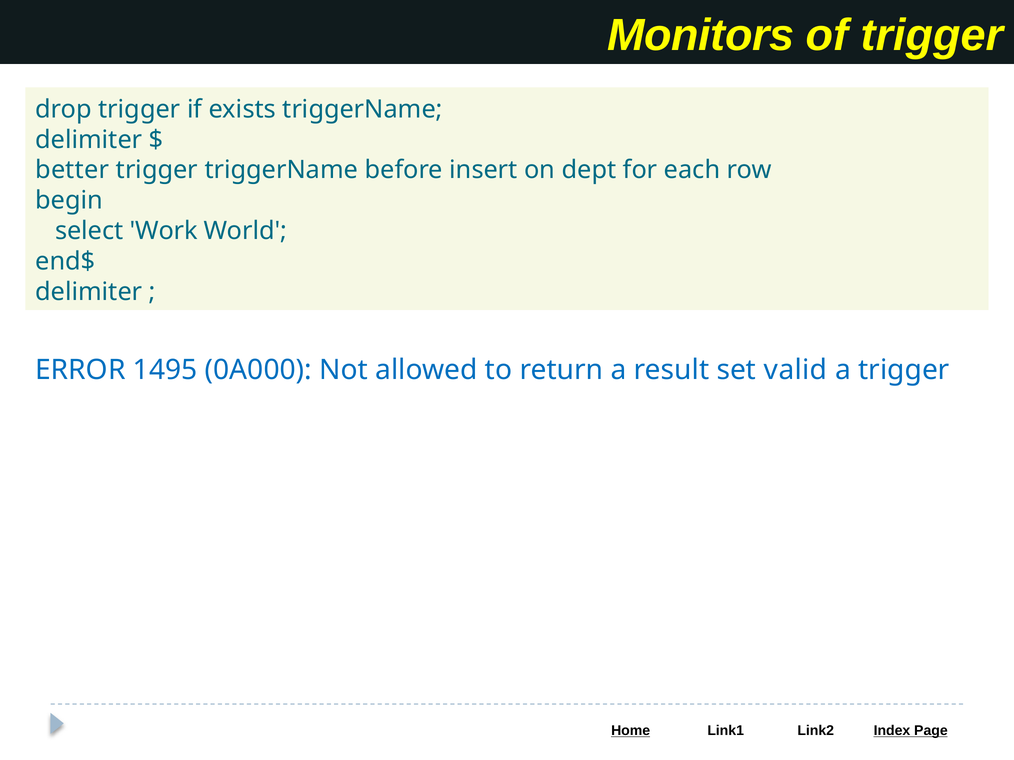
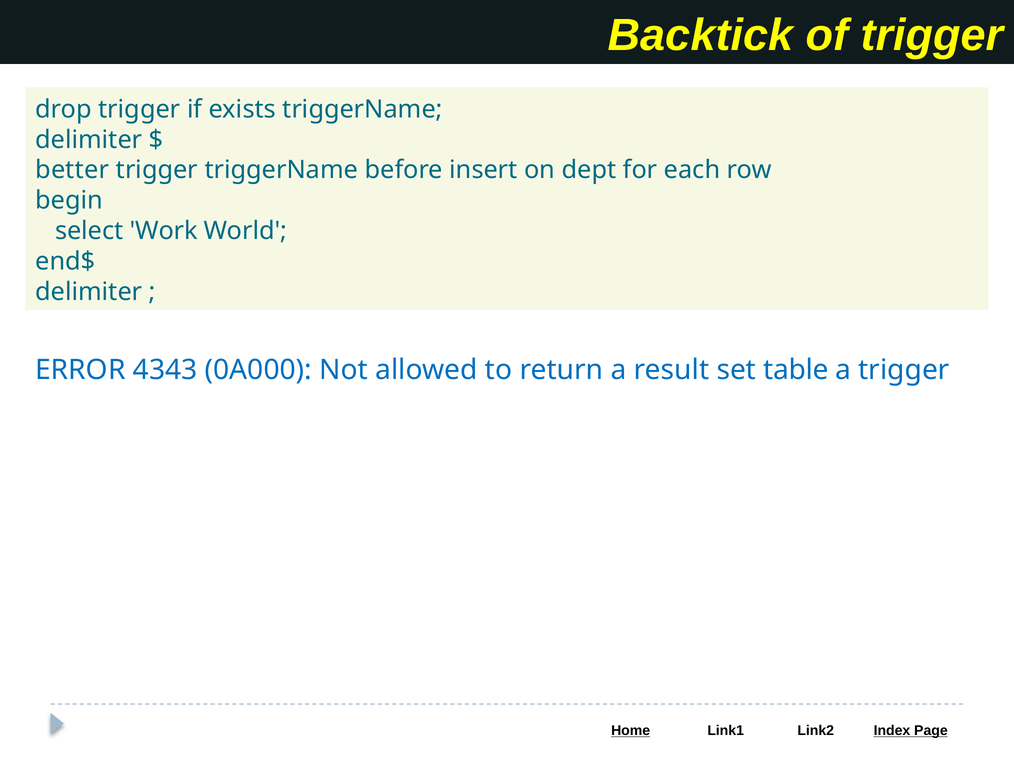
Monitors: Monitors -> Backtick
1495: 1495 -> 4343
valid: valid -> table
